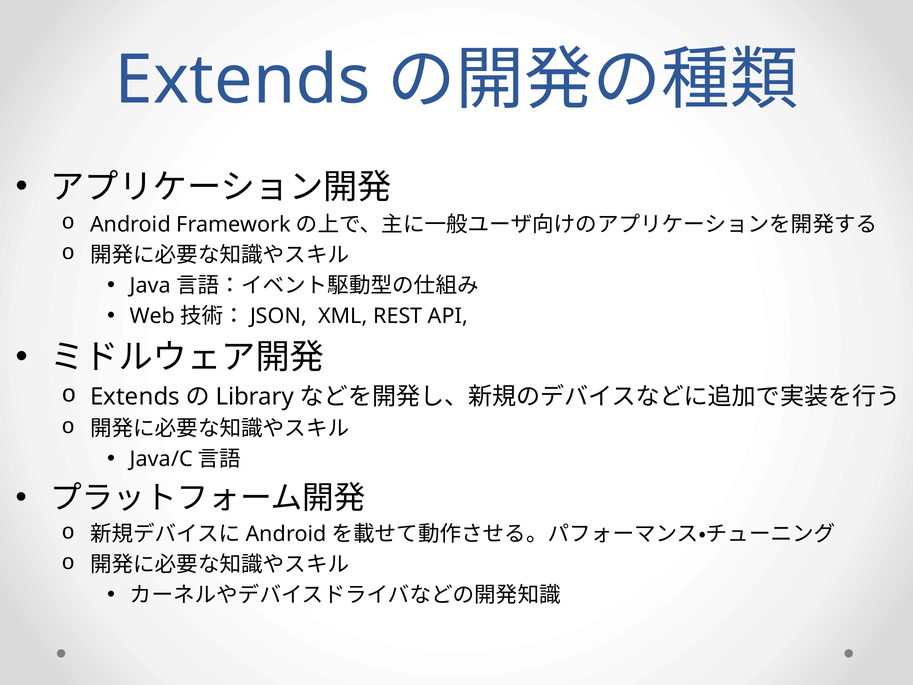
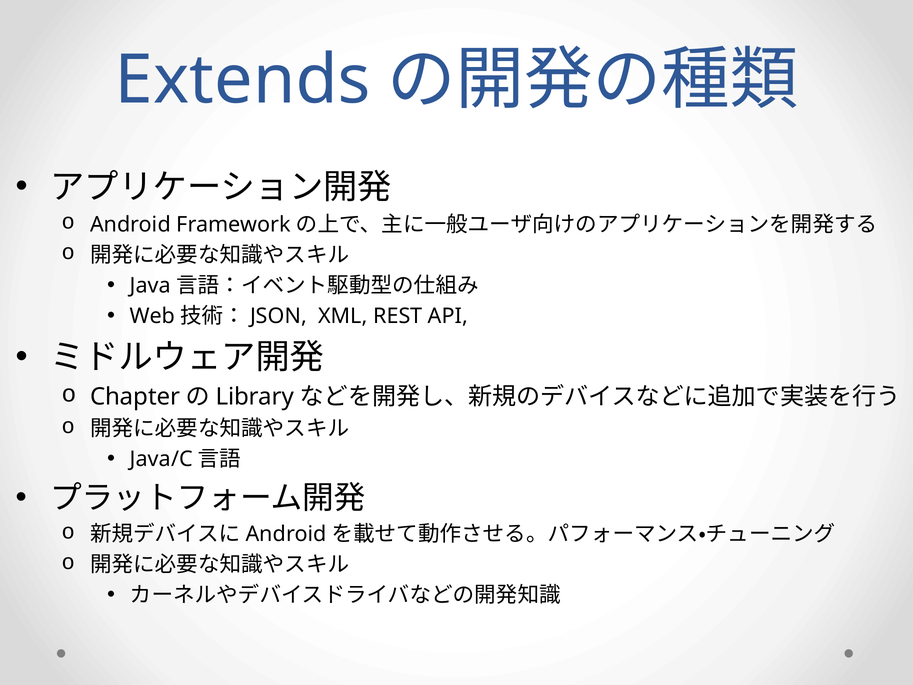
Extends at (135, 397): Extends -> Chapter
